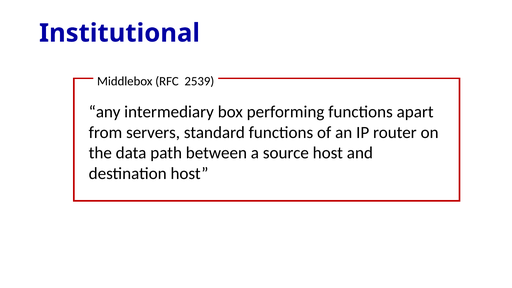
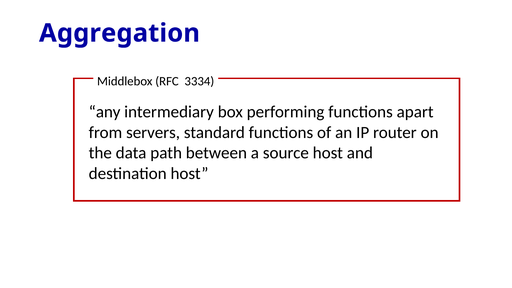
Institutional: Institutional -> Aggregation
2539: 2539 -> 3334
